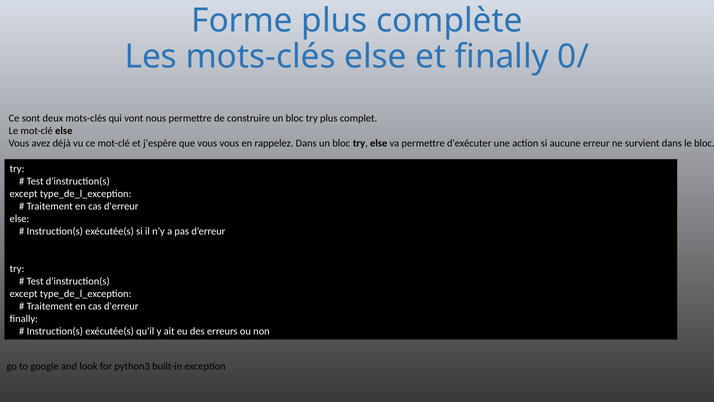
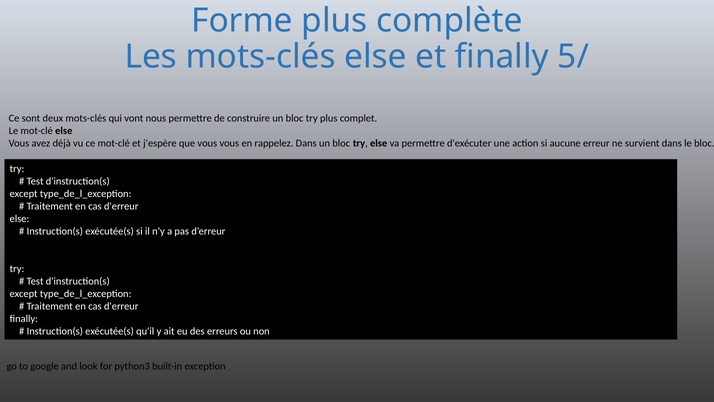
0/: 0/ -> 5/
